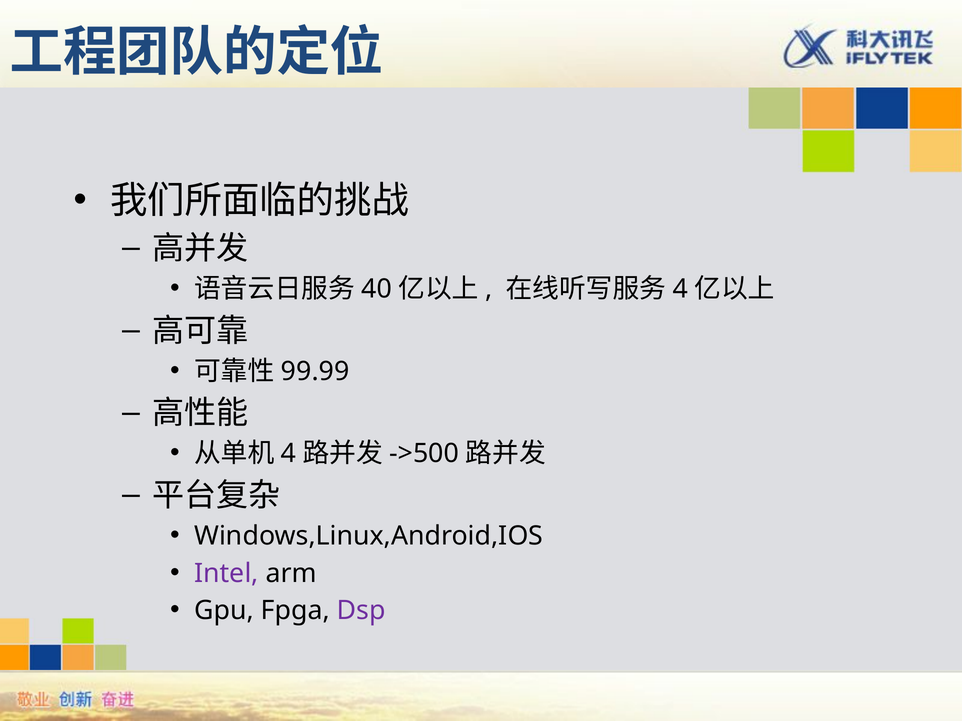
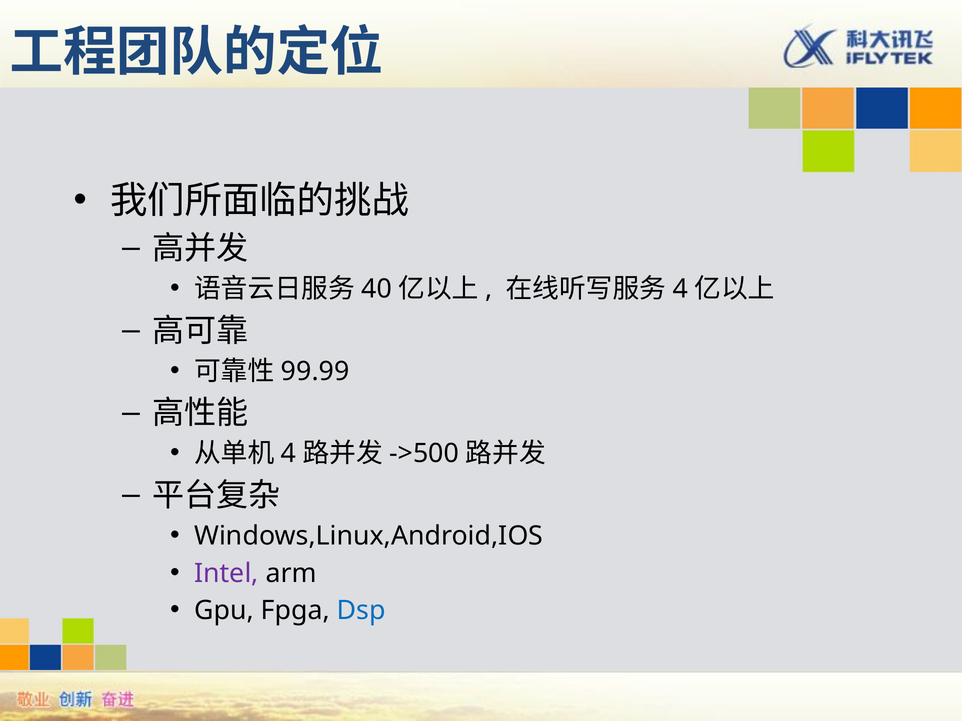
Dsp colour: purple -> blue
